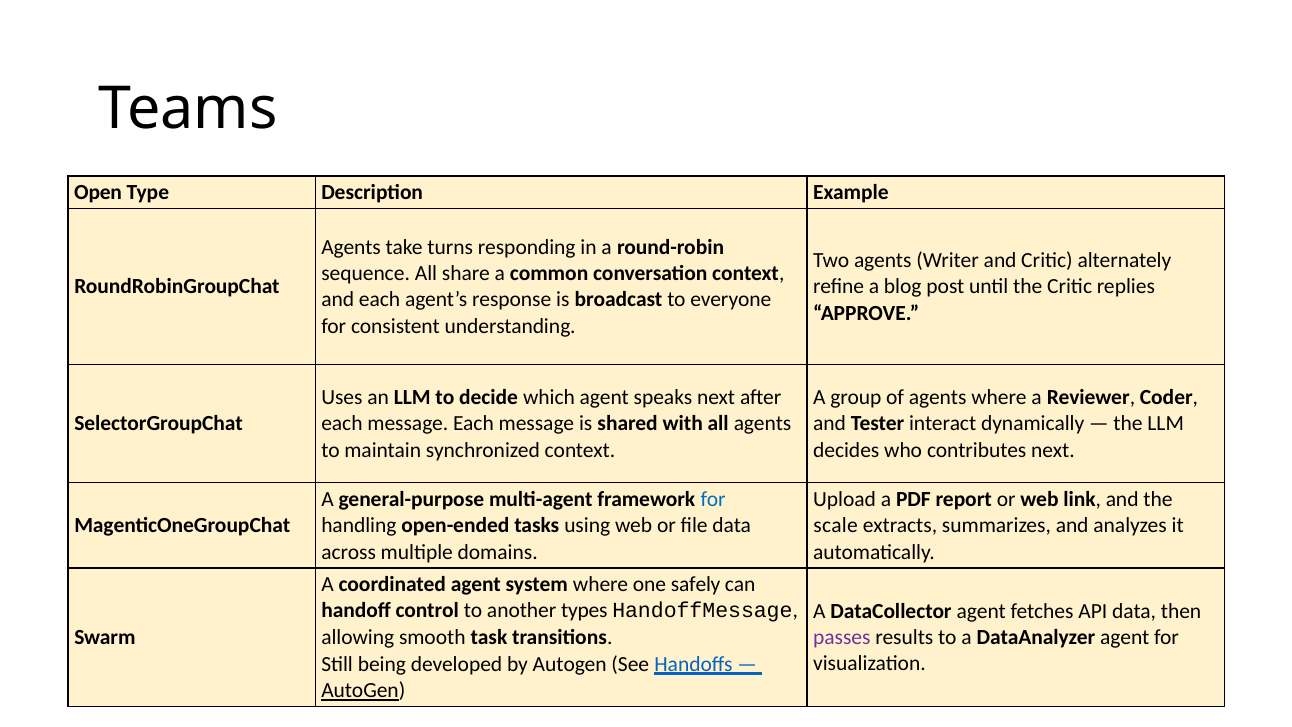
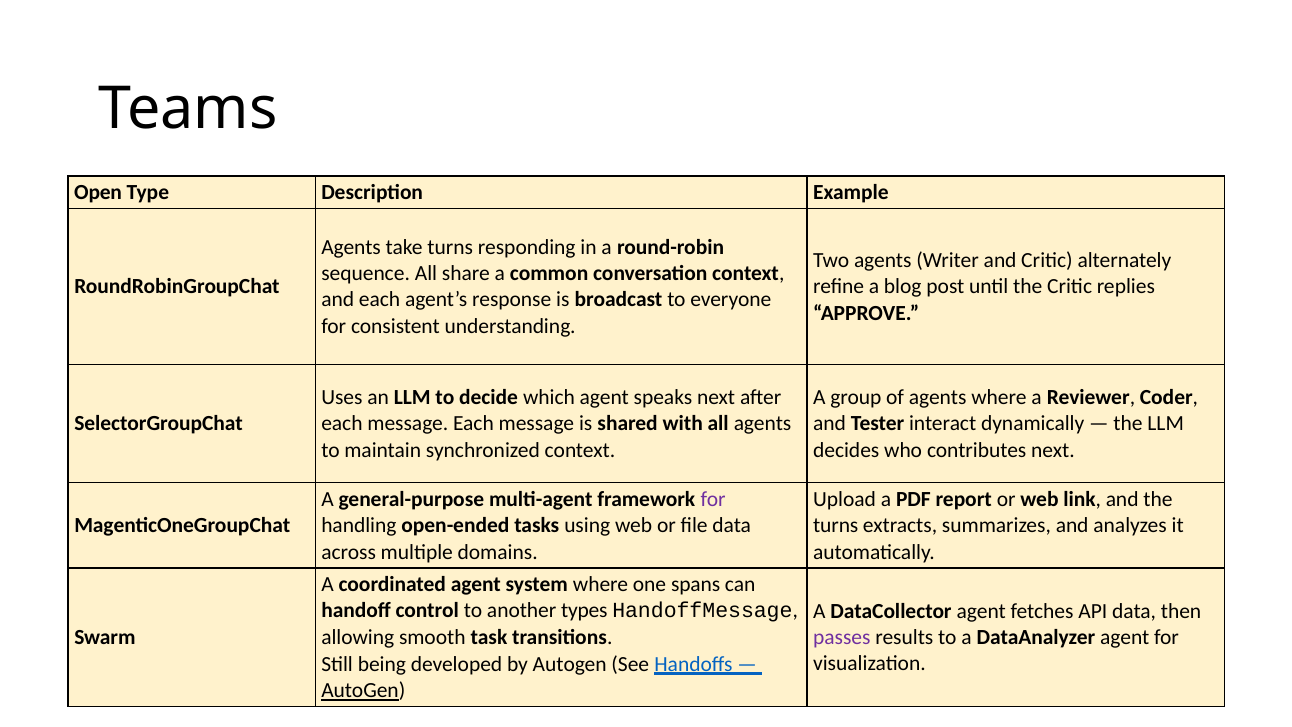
for at (713, 499) colour: blue -> purple
scale at (836, 525): scale -> turns
safely: safely -> spans
